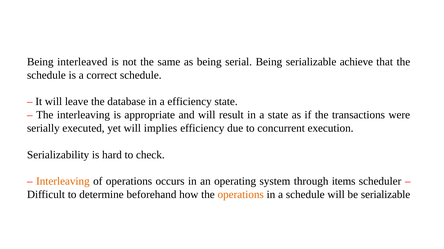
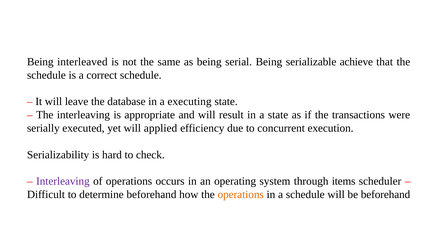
a efficiency: efficiency -> executing
implies: implies -> applied
Interleaving at (63, 182) colour: orange -> purple
be serializable: serializable -> beforehand
